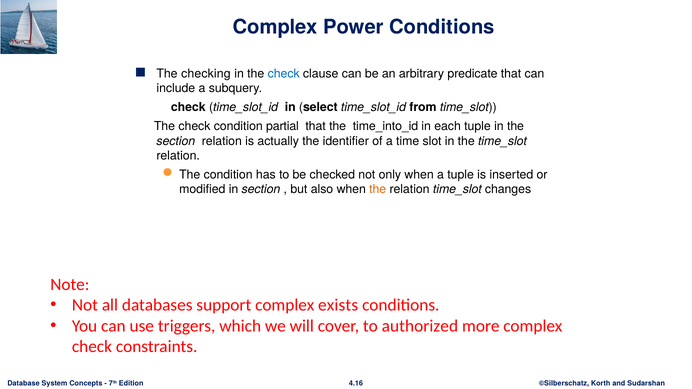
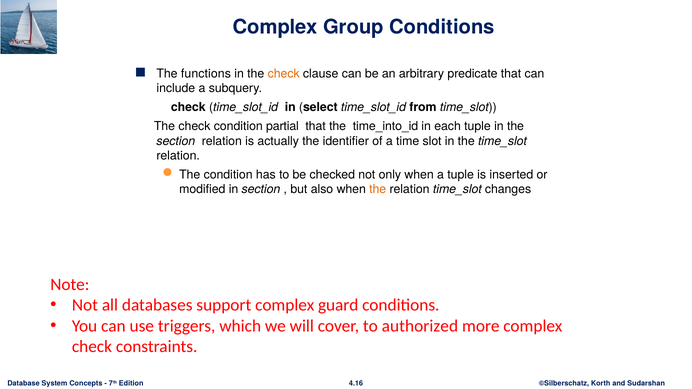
Power: Power -> Group
checking: checking -> functions
check at (284, 74) colour: blue -> orange
exists: exists -> guard
